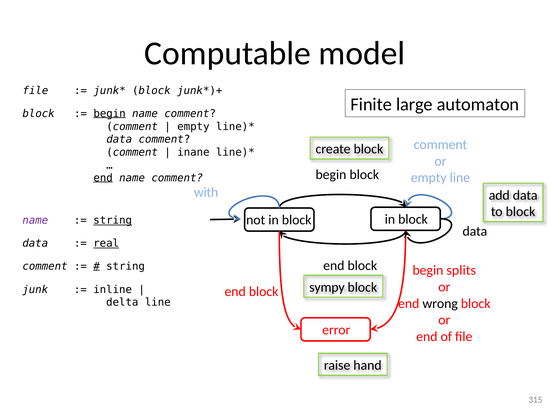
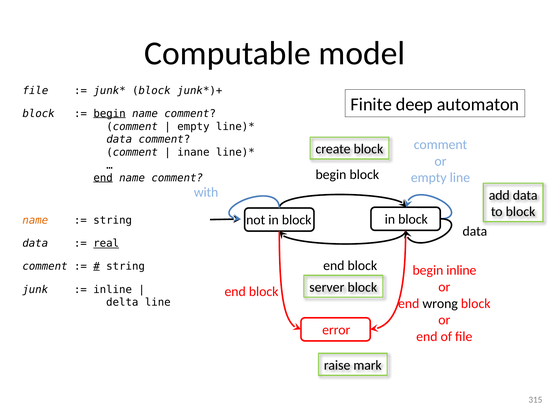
large: large -> deep
name at (35, 220) colour: purple -> orange
string at (113, 220) underline: present -> none
begin splits: splits -> inline
sympy: sympy -> server
hand: hand -> mark
